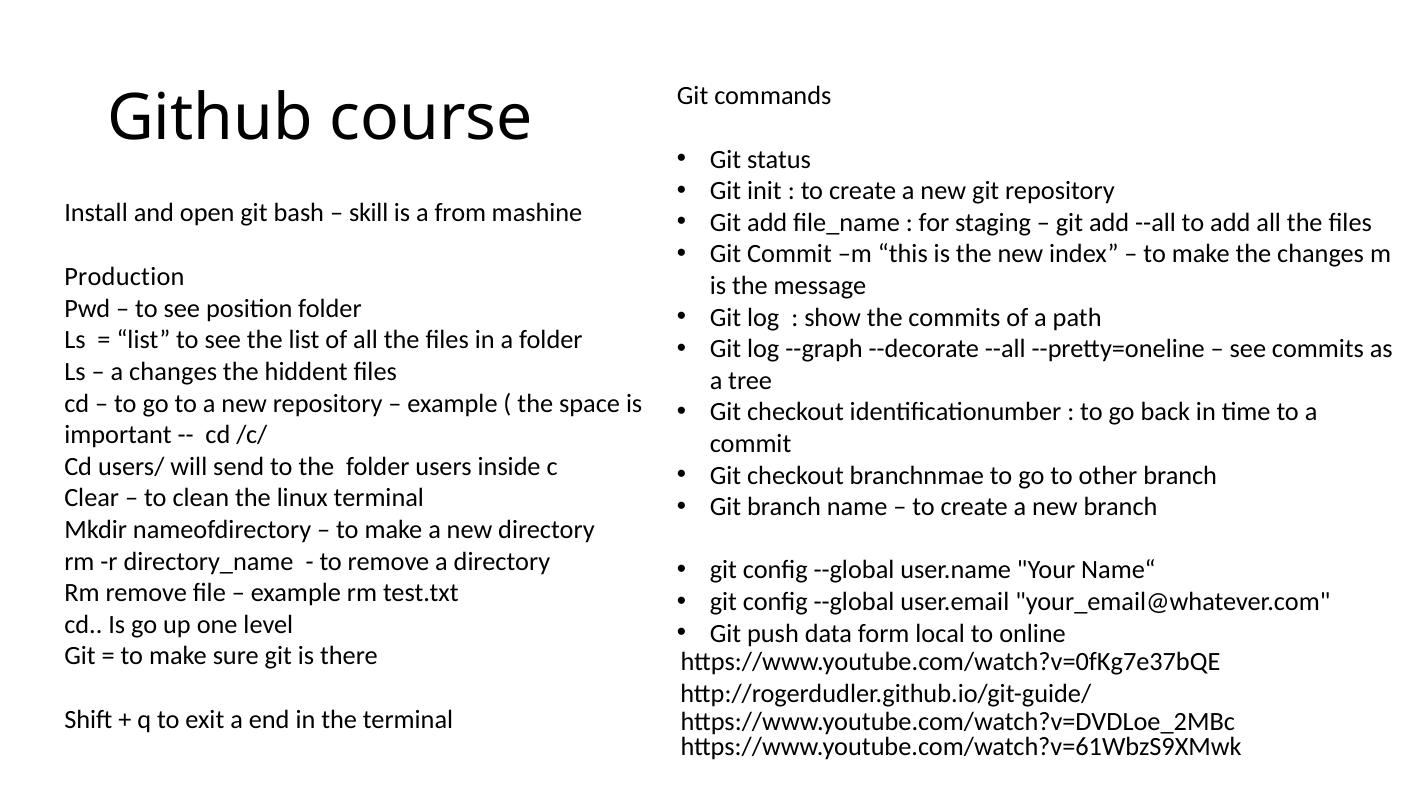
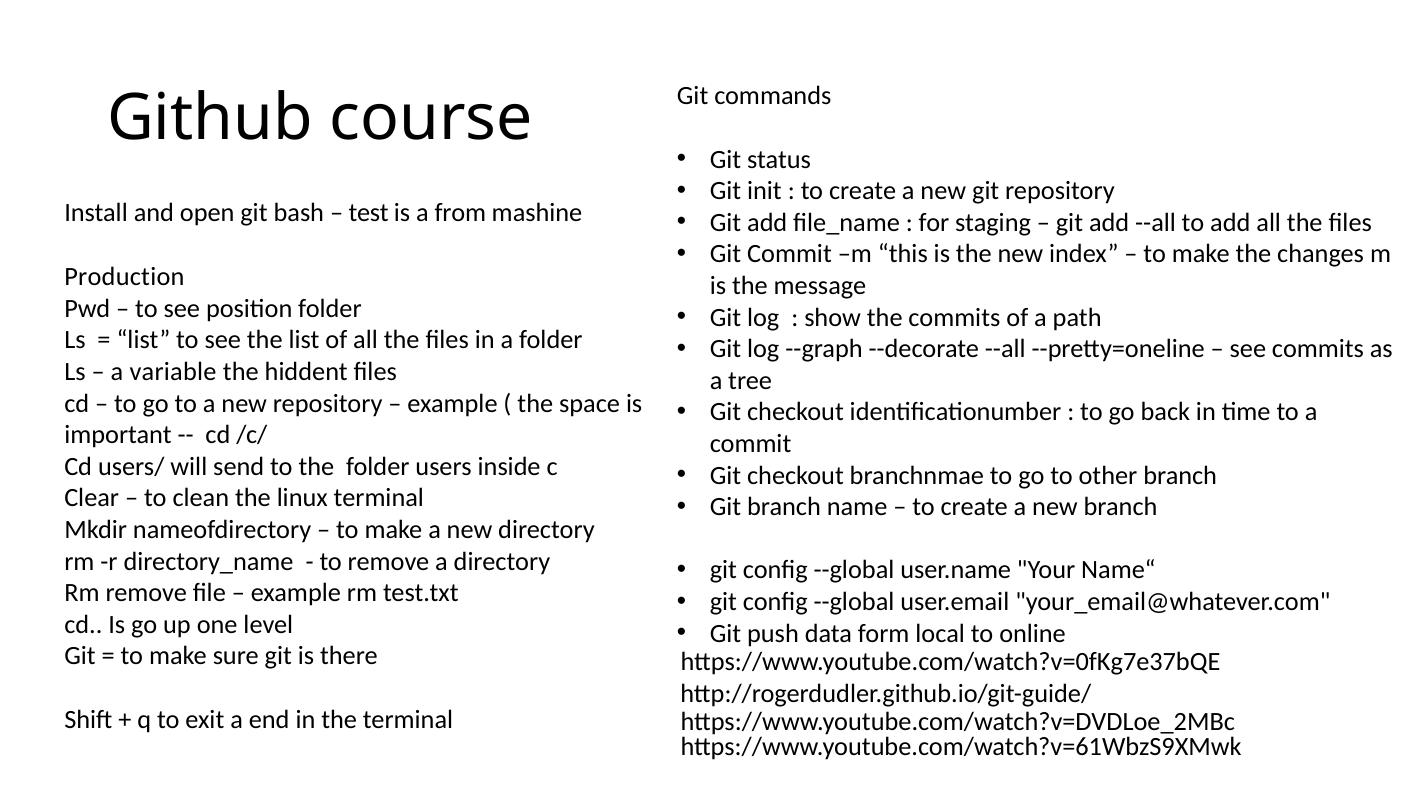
skill: skill -> test
a changes: changes -> variable
